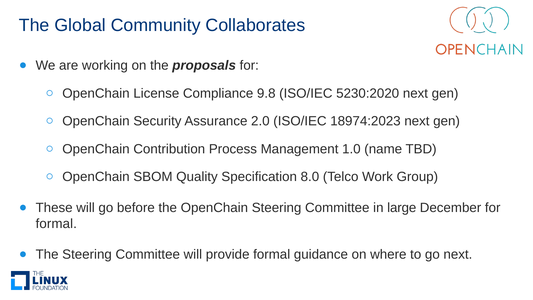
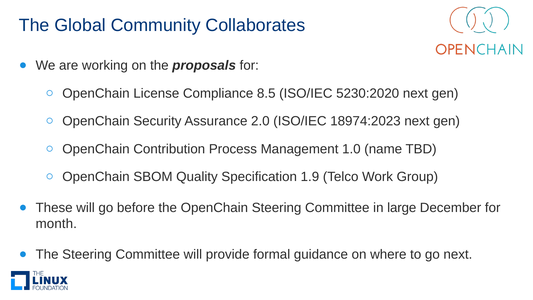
9.8: 9.8 -> 8.5
8.0: 8.0 -> 1.9
formal at (56, 224): formal -> month
